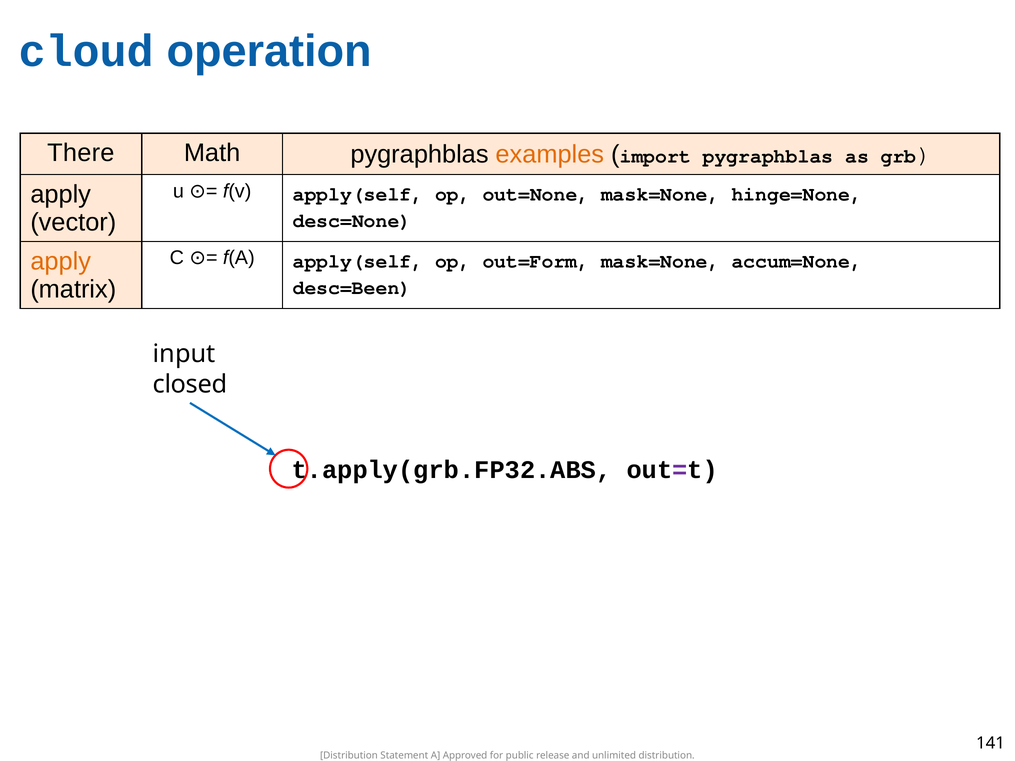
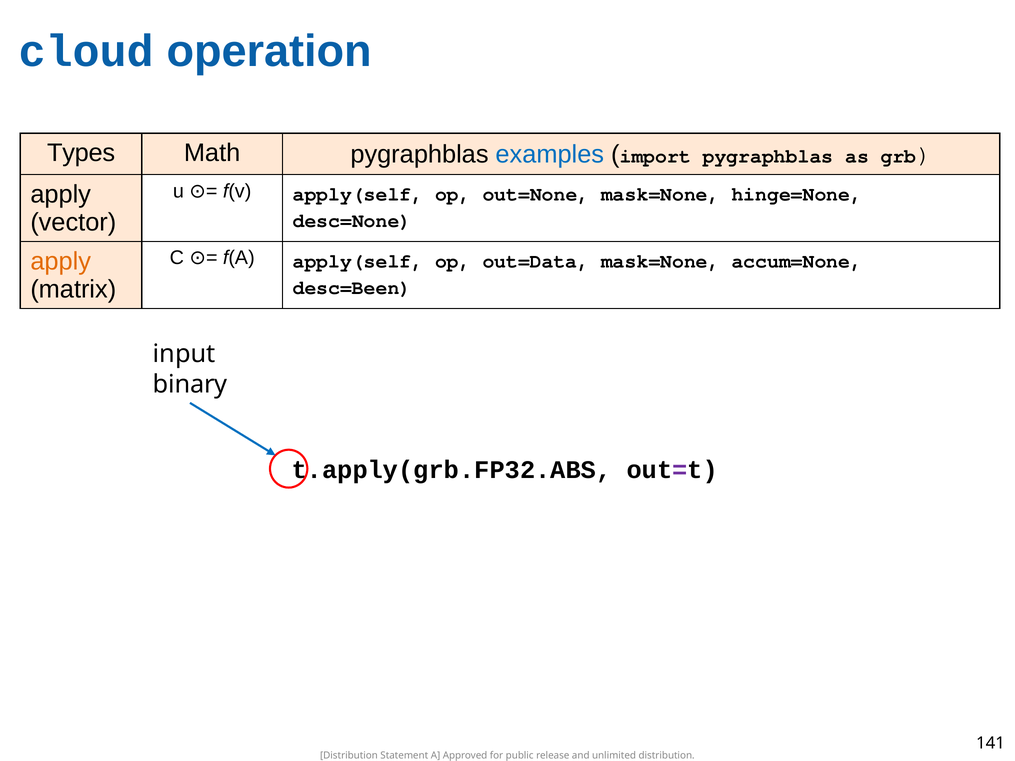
There: There -> Types
examples colour: orange -> blue
out=Form: out=Form -> out=Data
closed: closed -> binary
